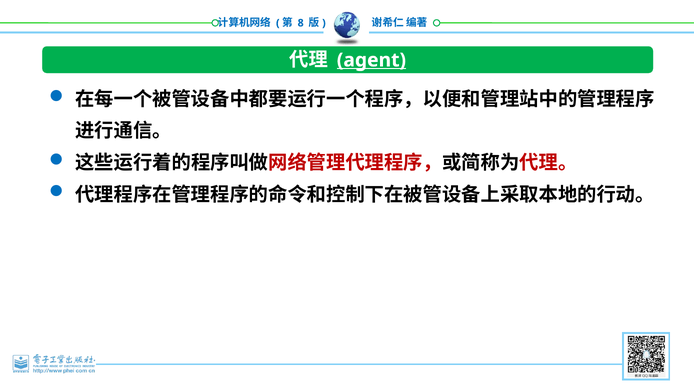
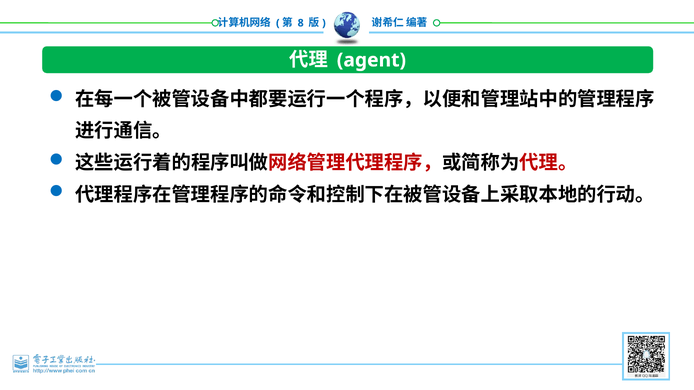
agent underline: present -> none
